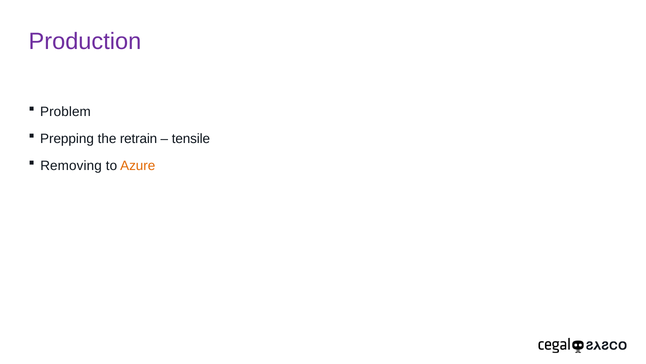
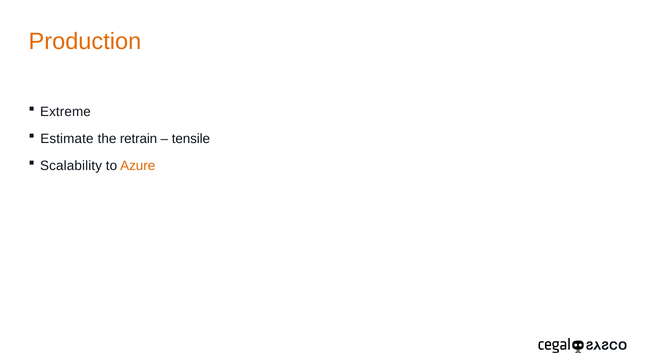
Production colour: purple -> orange
Problem: Problem -> Extreme
Prepping: Prepping -> Estimate
Removing: Removing -> Scalability
